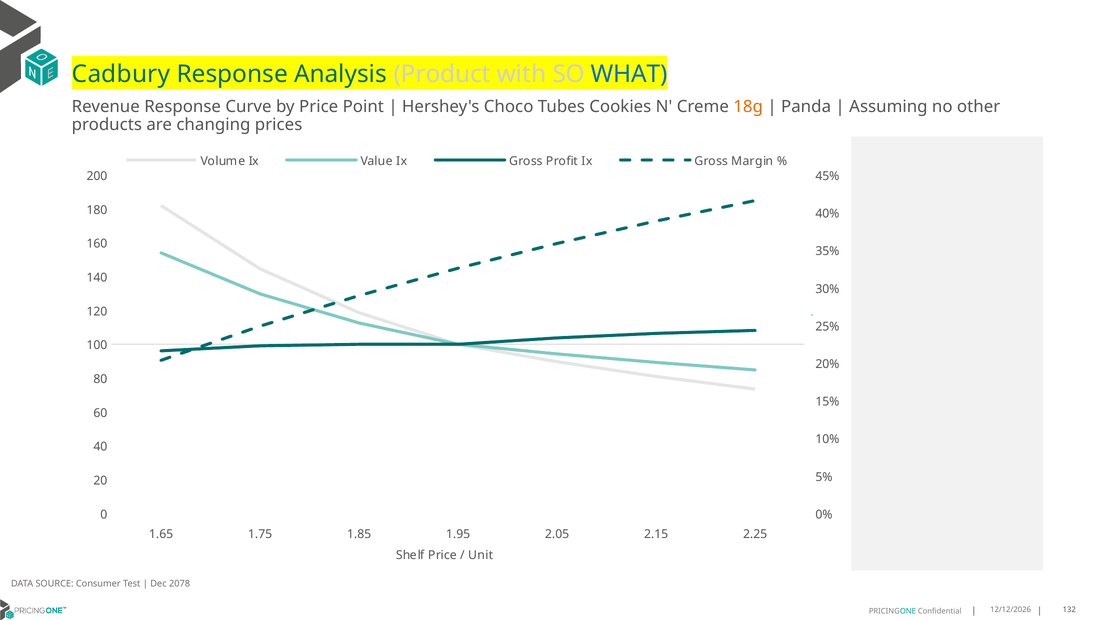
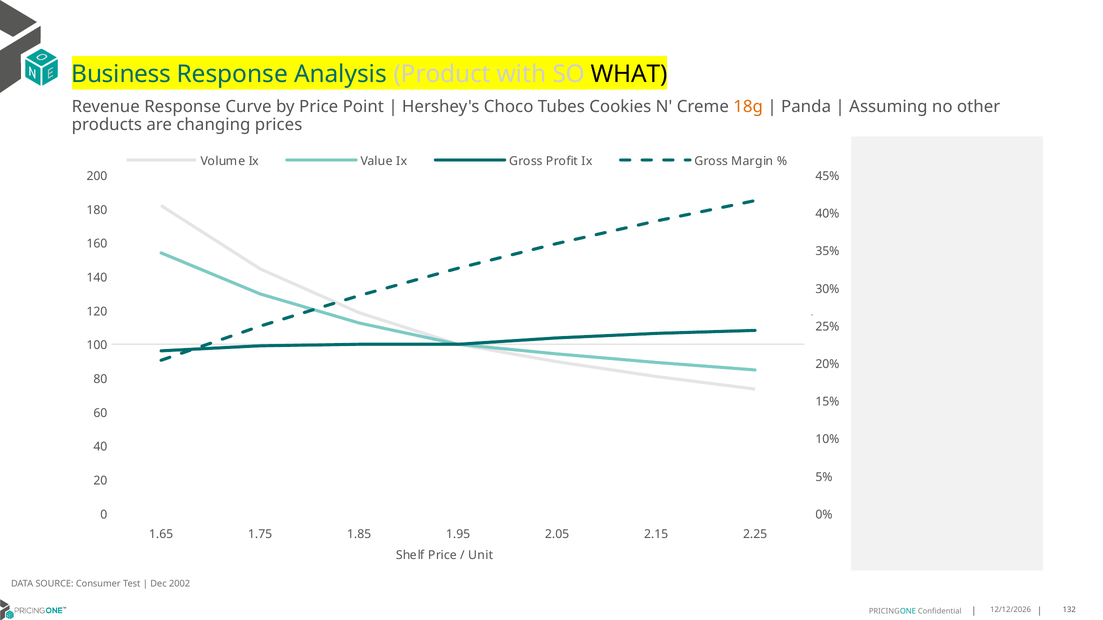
Cadbury: Cadbury -> Business
WHAT colour: blue -> black
2078: 2078 -> 2002
